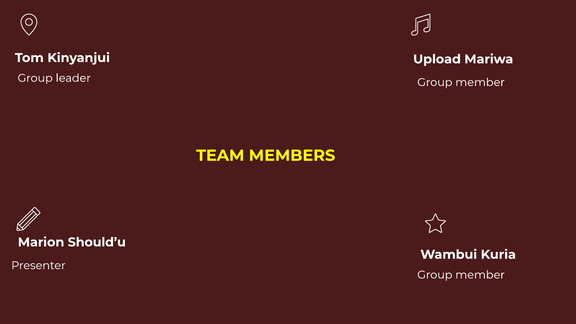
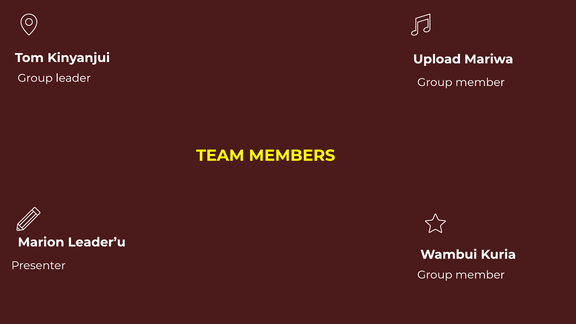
Should’u: Should’u -> Leader’u
